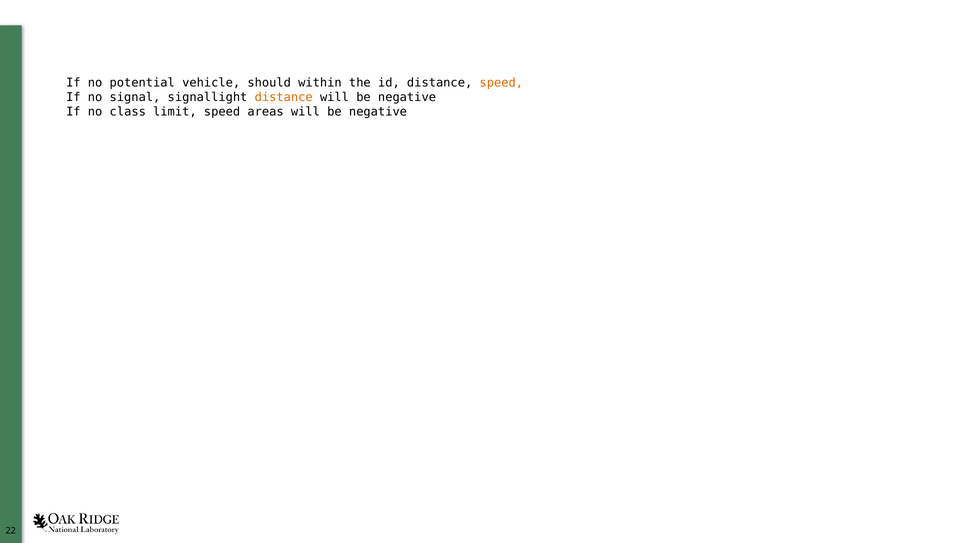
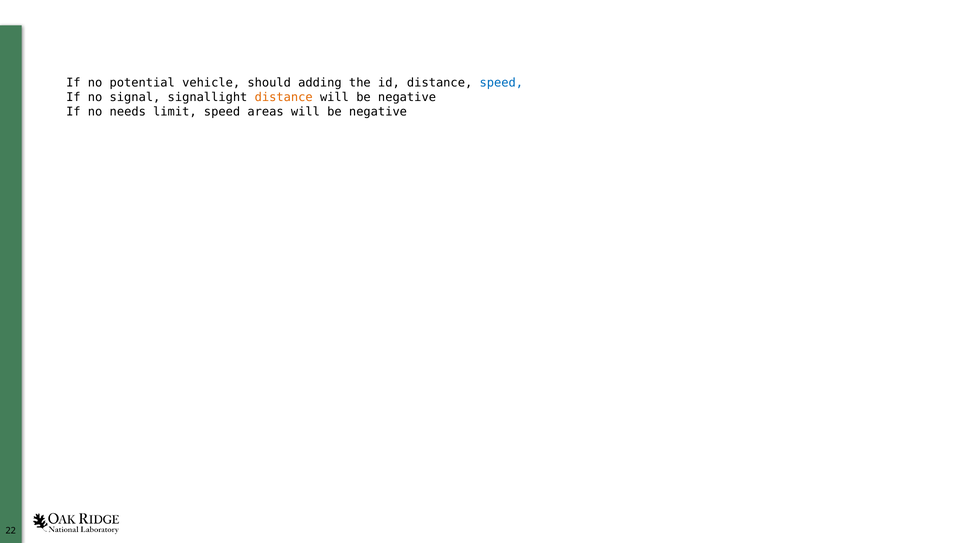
within: within -> adding
speed at (501, 83) colour: orange -> blue
class: class -> needs
